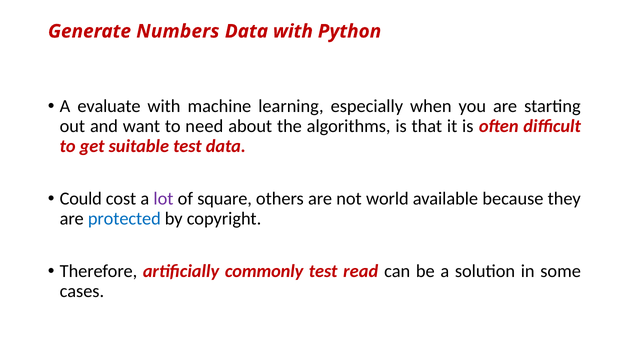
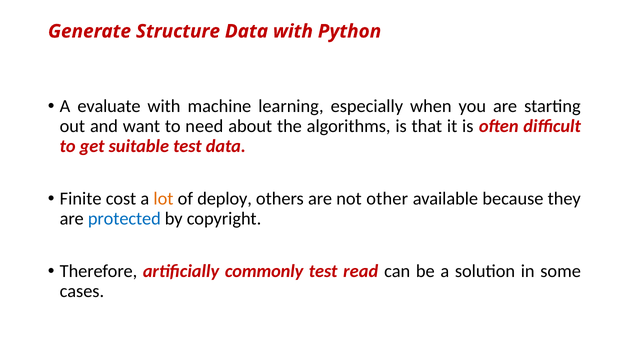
Numbers: Numbers -> Structure
Could: Could -> Finite
lot colour: purple -> orange
square: square -> deploy
world: world -> other
